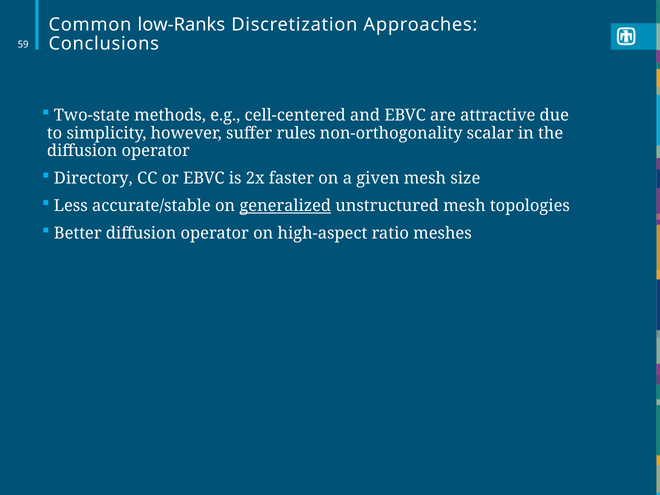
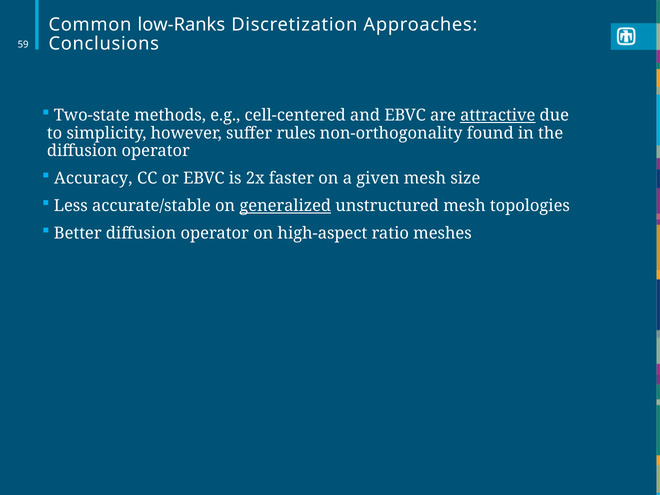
attractive underline: none -> present
scalar: scalar -> found
Directory: Directory -> Accuracy
